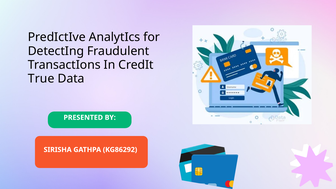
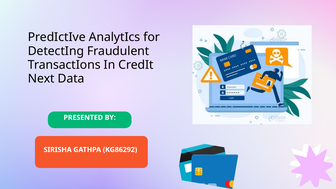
True: True -> Next
